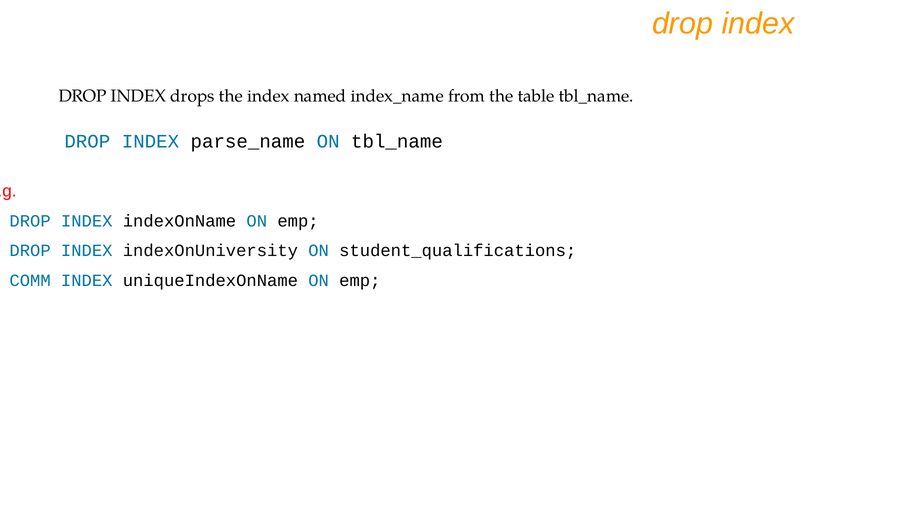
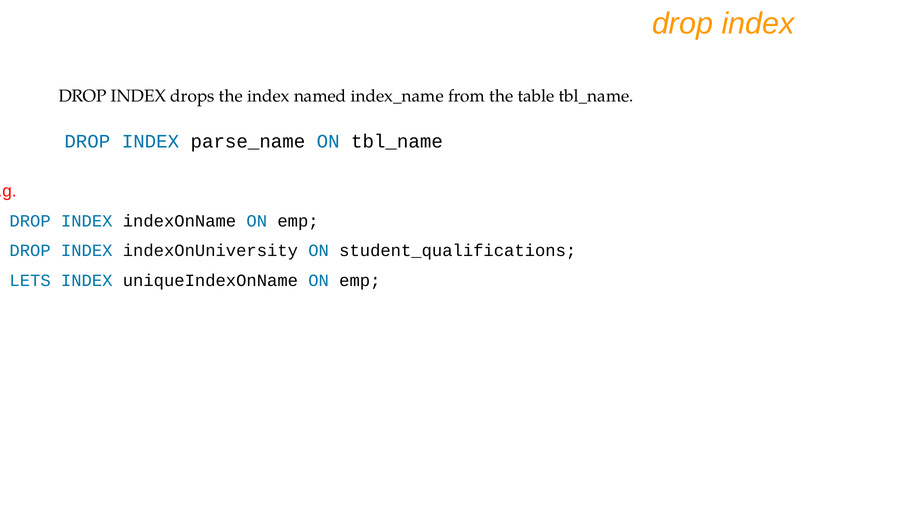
COMM: COMM -> LETS
